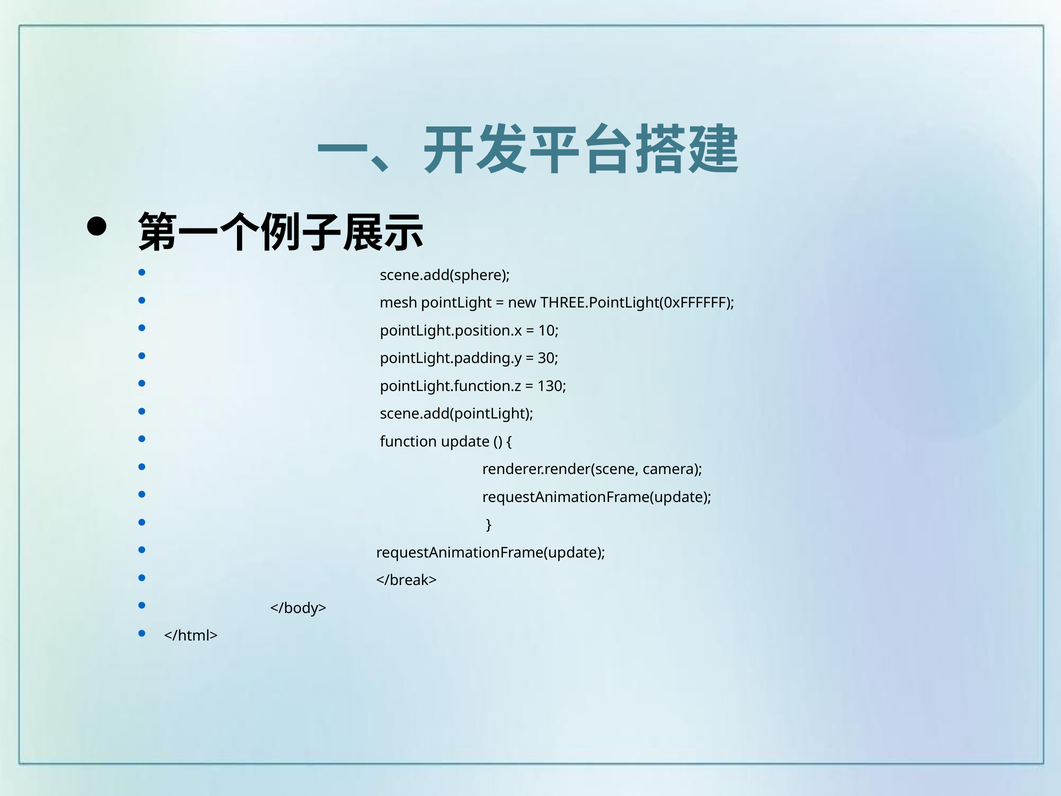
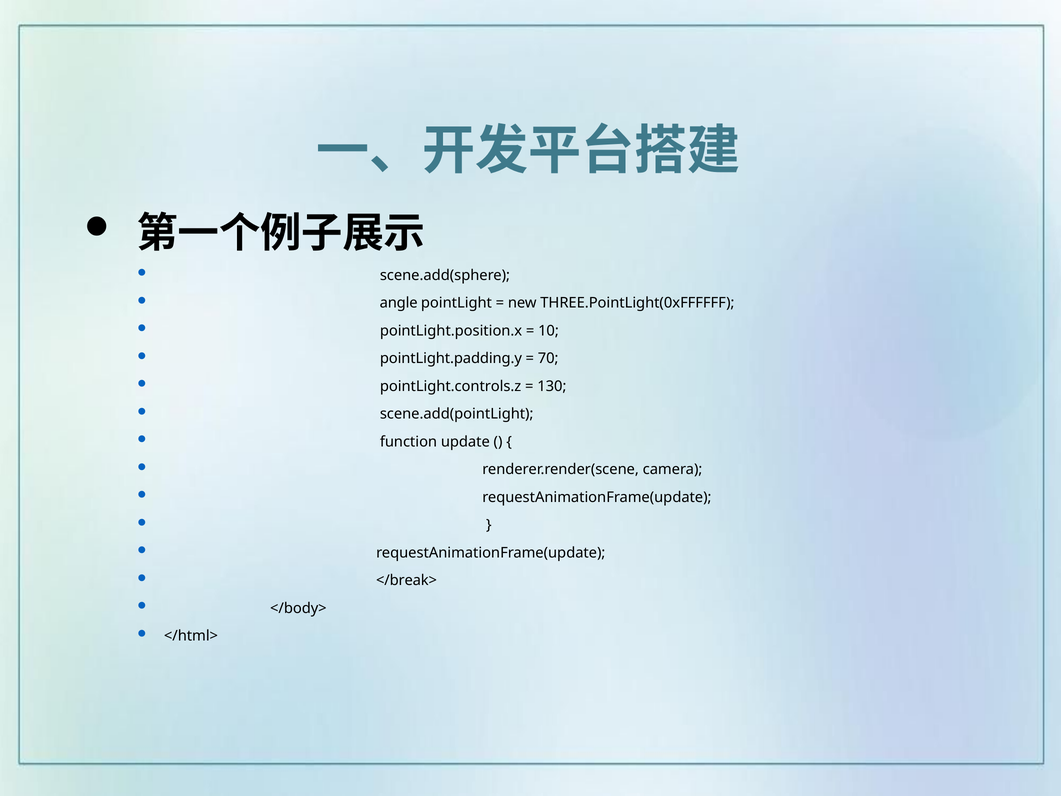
mesh: mesh -> angle
30: 30 -> 70
pointLight.function.z: pointLight.function.z -> pointLight.controls.z
